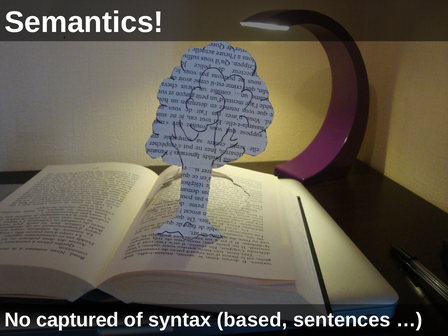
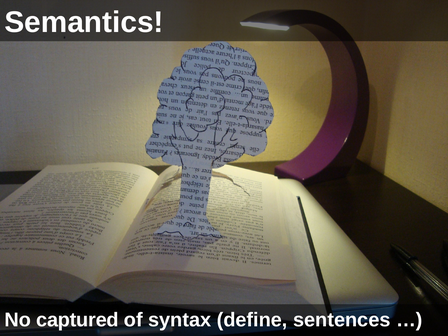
based: based -> define
